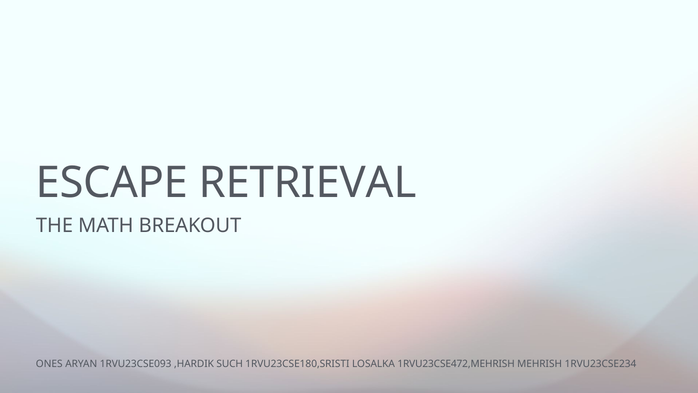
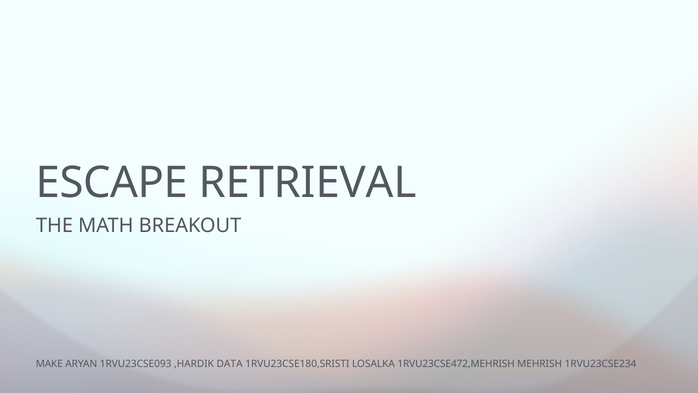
ONES: ONES -> MAKE
SUCH: SUCH -> DATA
